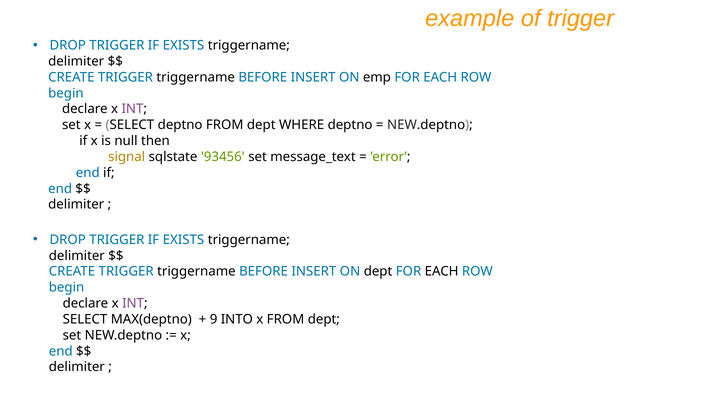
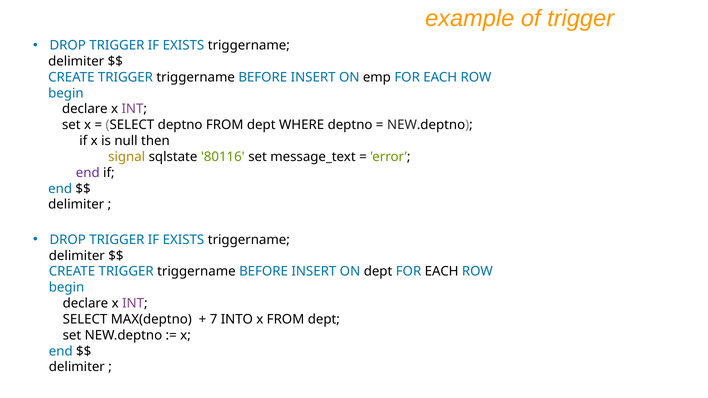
93456: 93456 -> 80116
end at (88, 173) colour: blue -> purple
9: 9 -> 7
